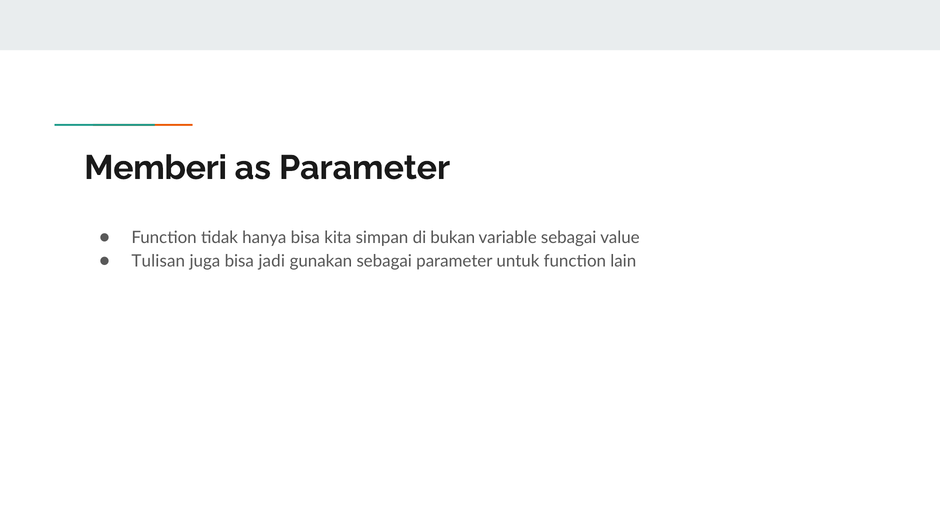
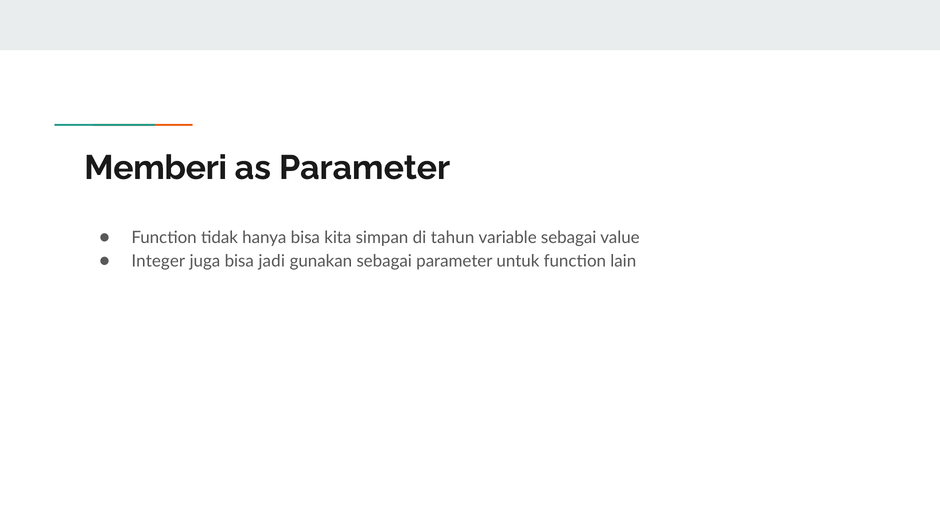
bukan: bukan -> tahun
Tulisan: Tulisan -> Integer
